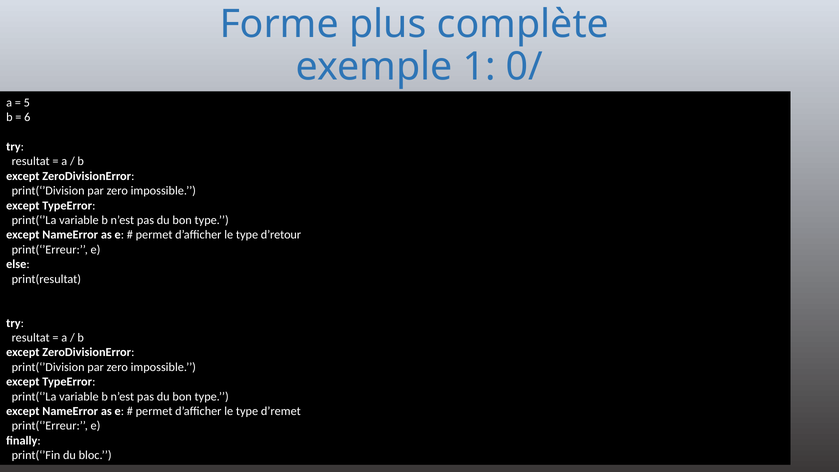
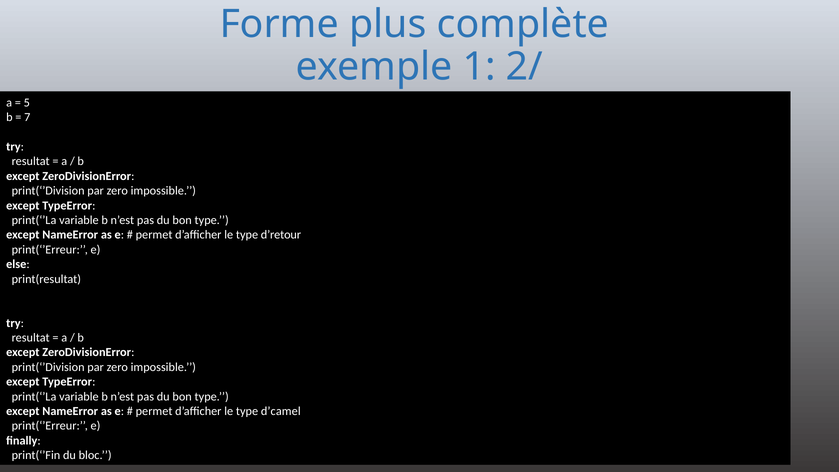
0/: 0/ -> 2/
6: 6 -> 7
d’remet: d’remet -> d’camel
